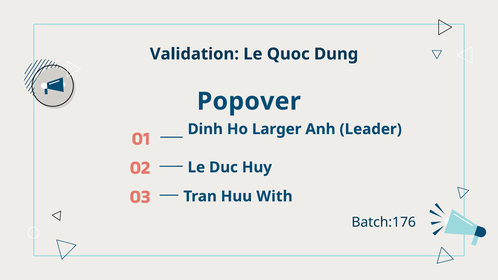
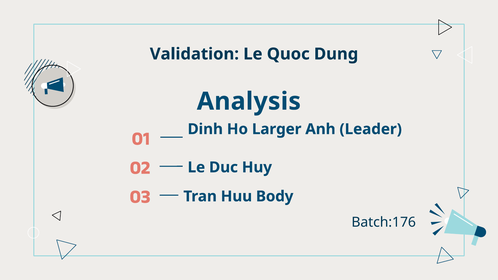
Popover: Popover -> Analysis
With: With -> Body
